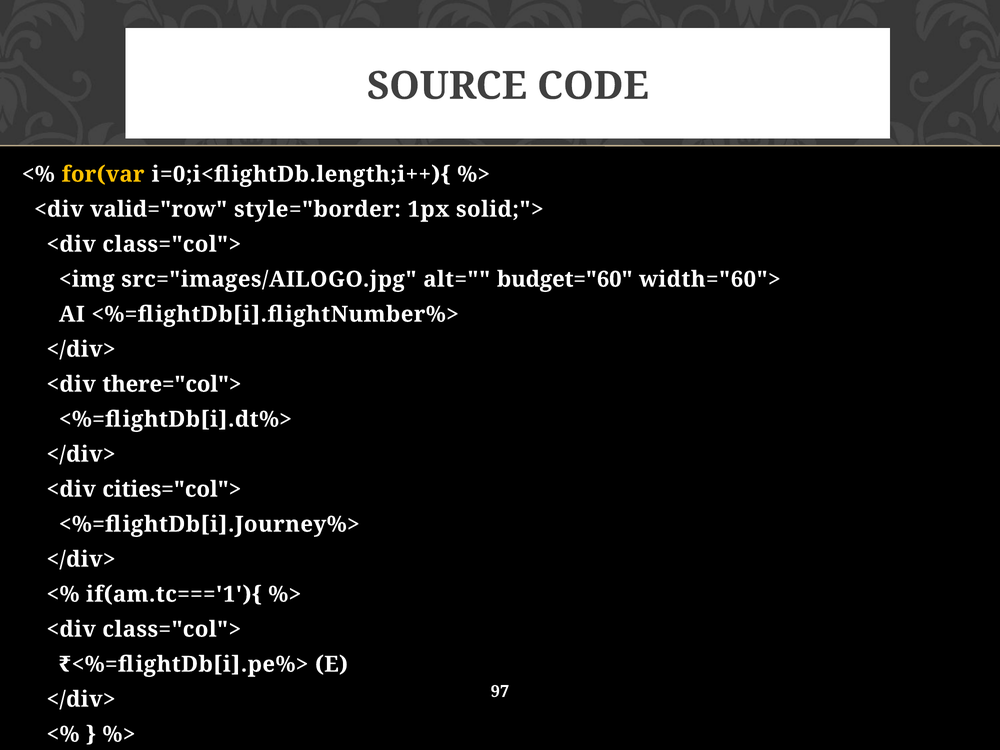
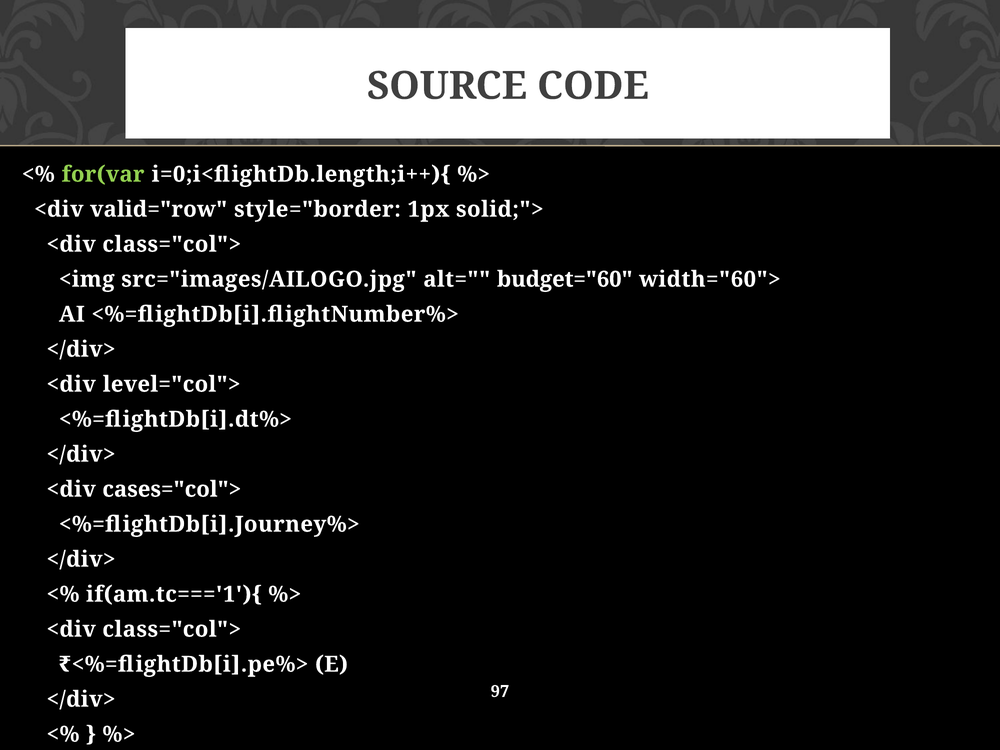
for(var colour: yellow -> light green
there="col">: there="col"> -> level="col">
cities="col">: cities="col"> -> cases="col">
